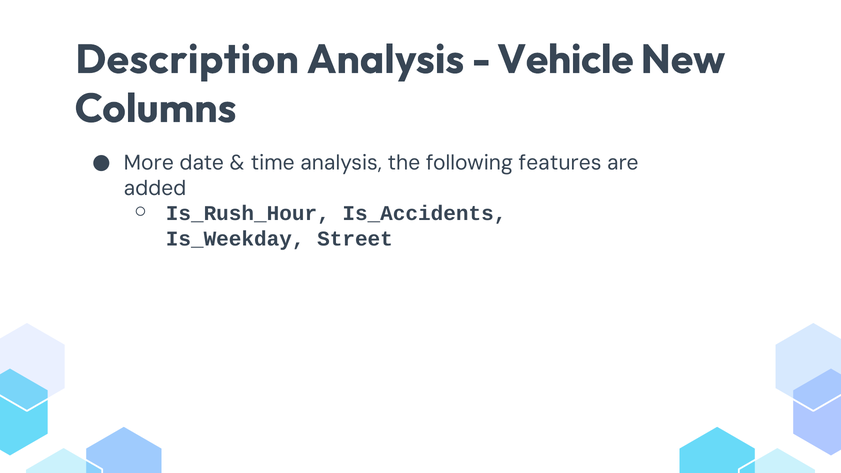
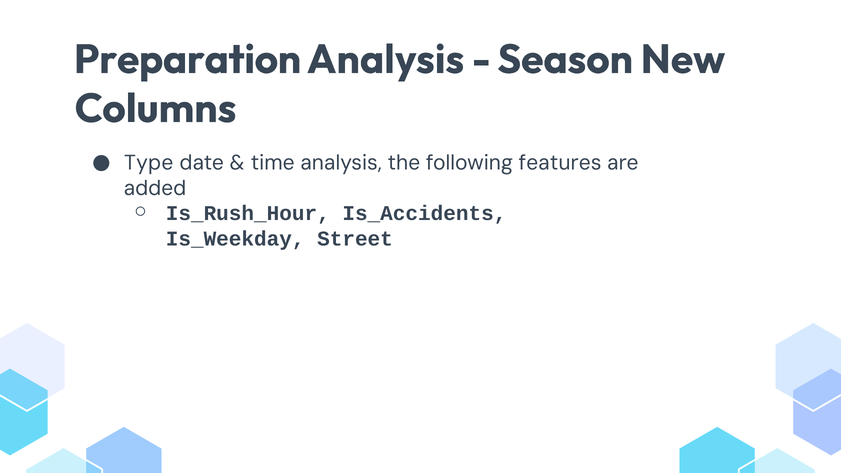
Description: Description -> Preparation
Vehicle: Vehicle -> Season
More: More -> Type
